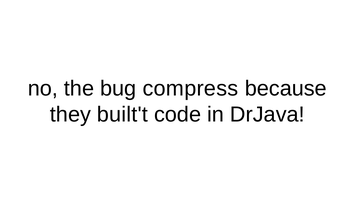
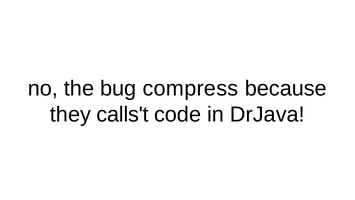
built't: built't -> calls't
